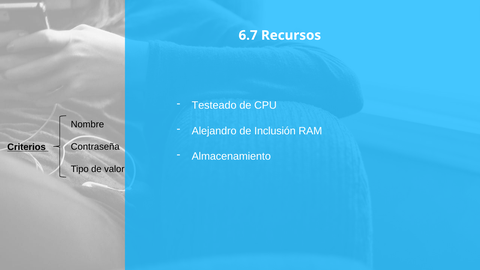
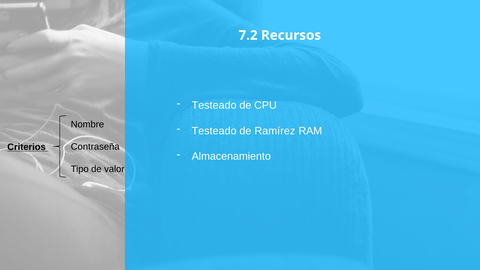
6.7: 6.7 -> 7.2
Alejandro at (214, 131): Alejandro -> Testeado
Inclusión: Inclusión -> Ramírez
